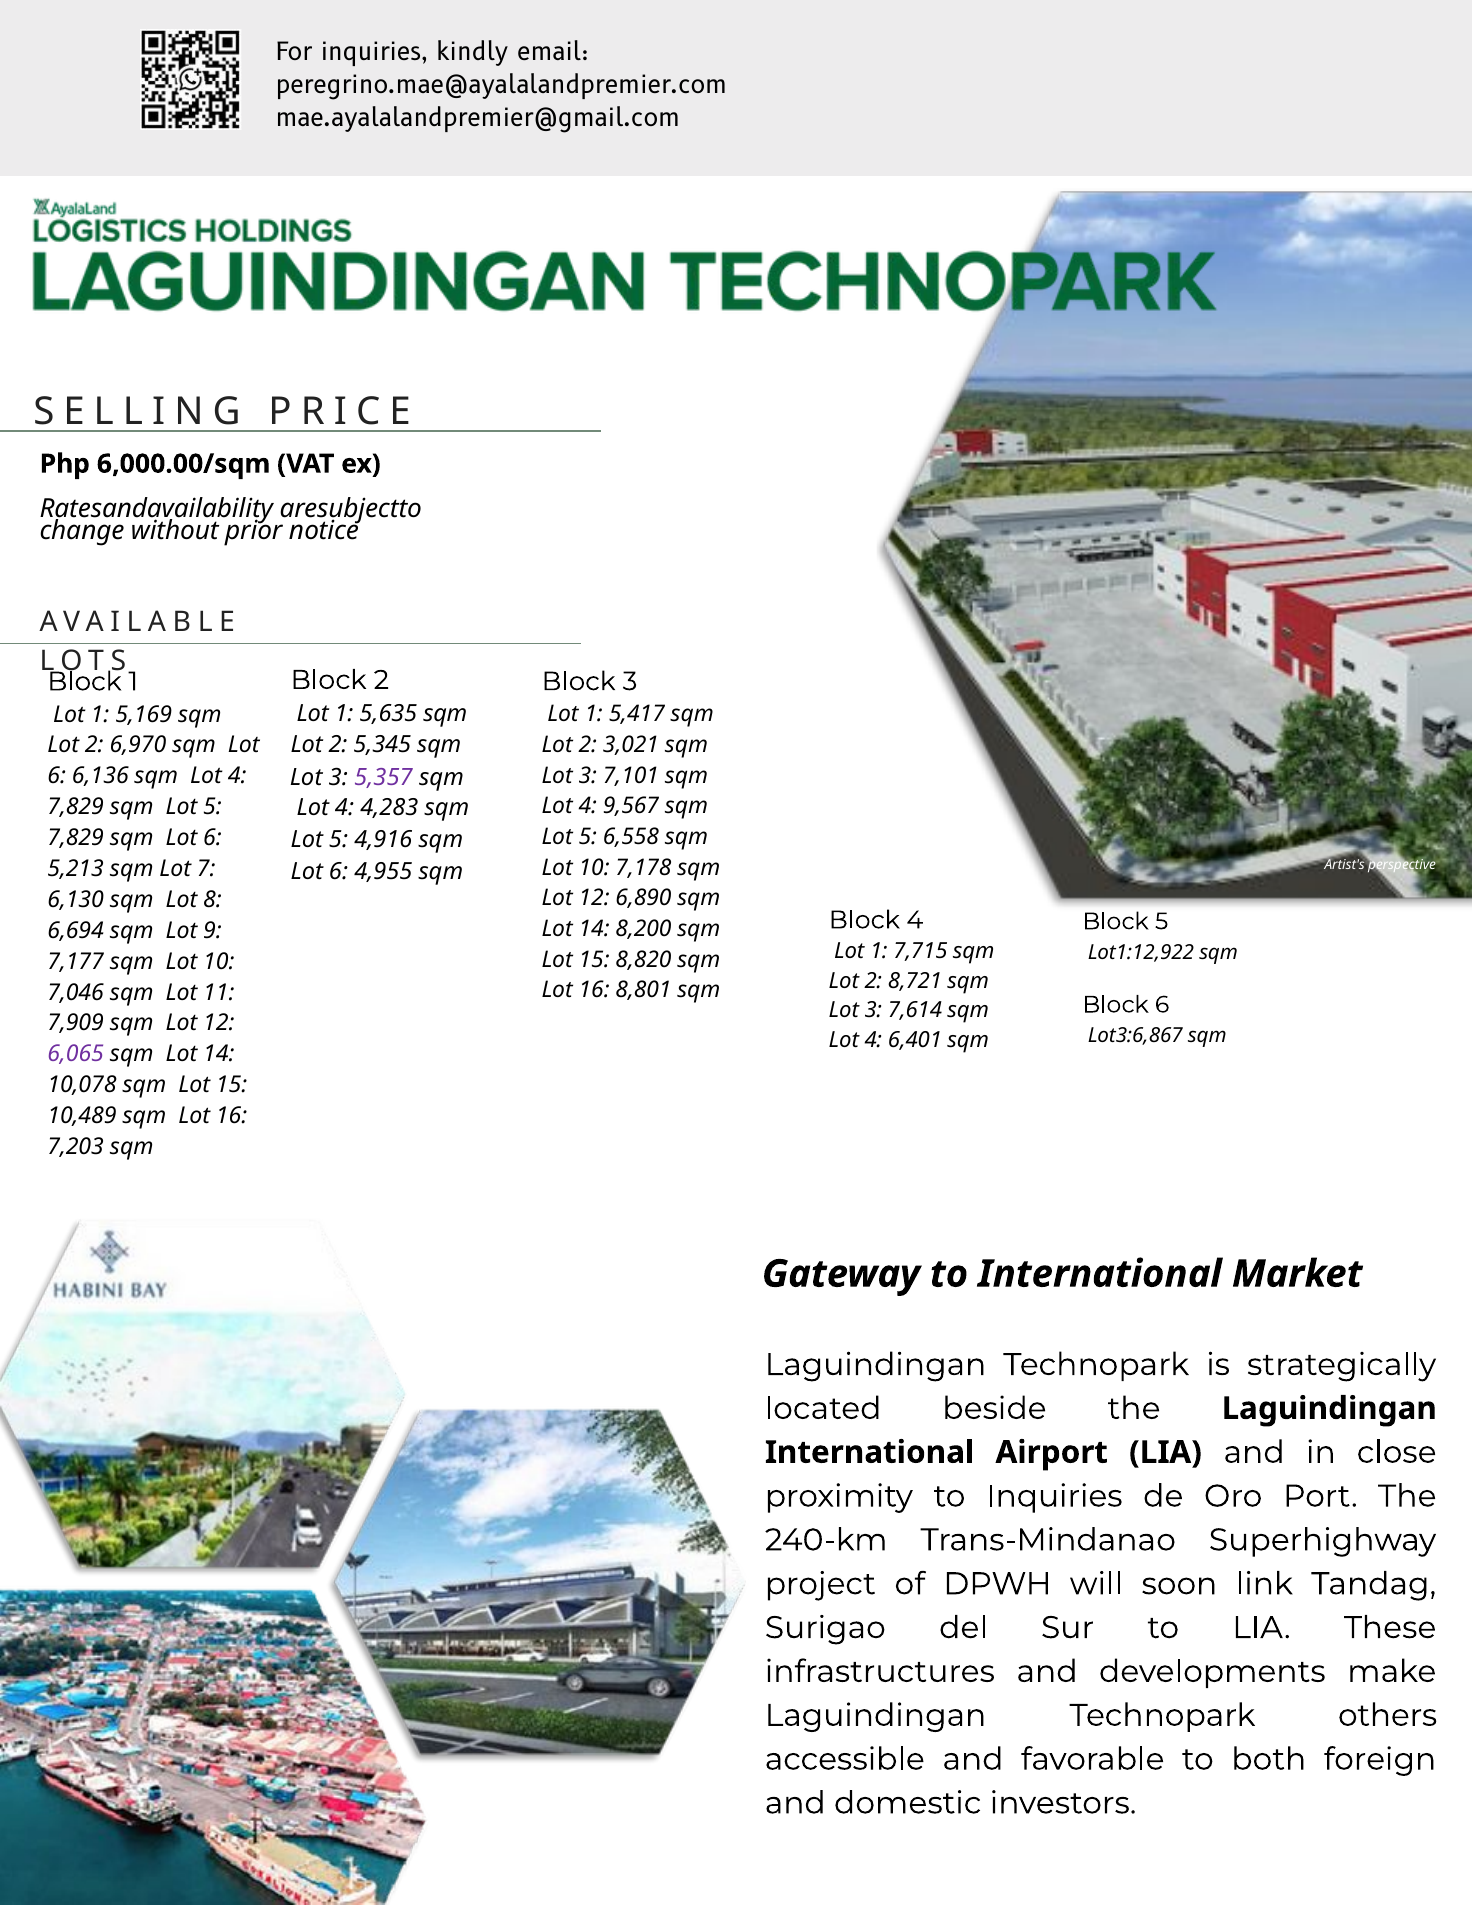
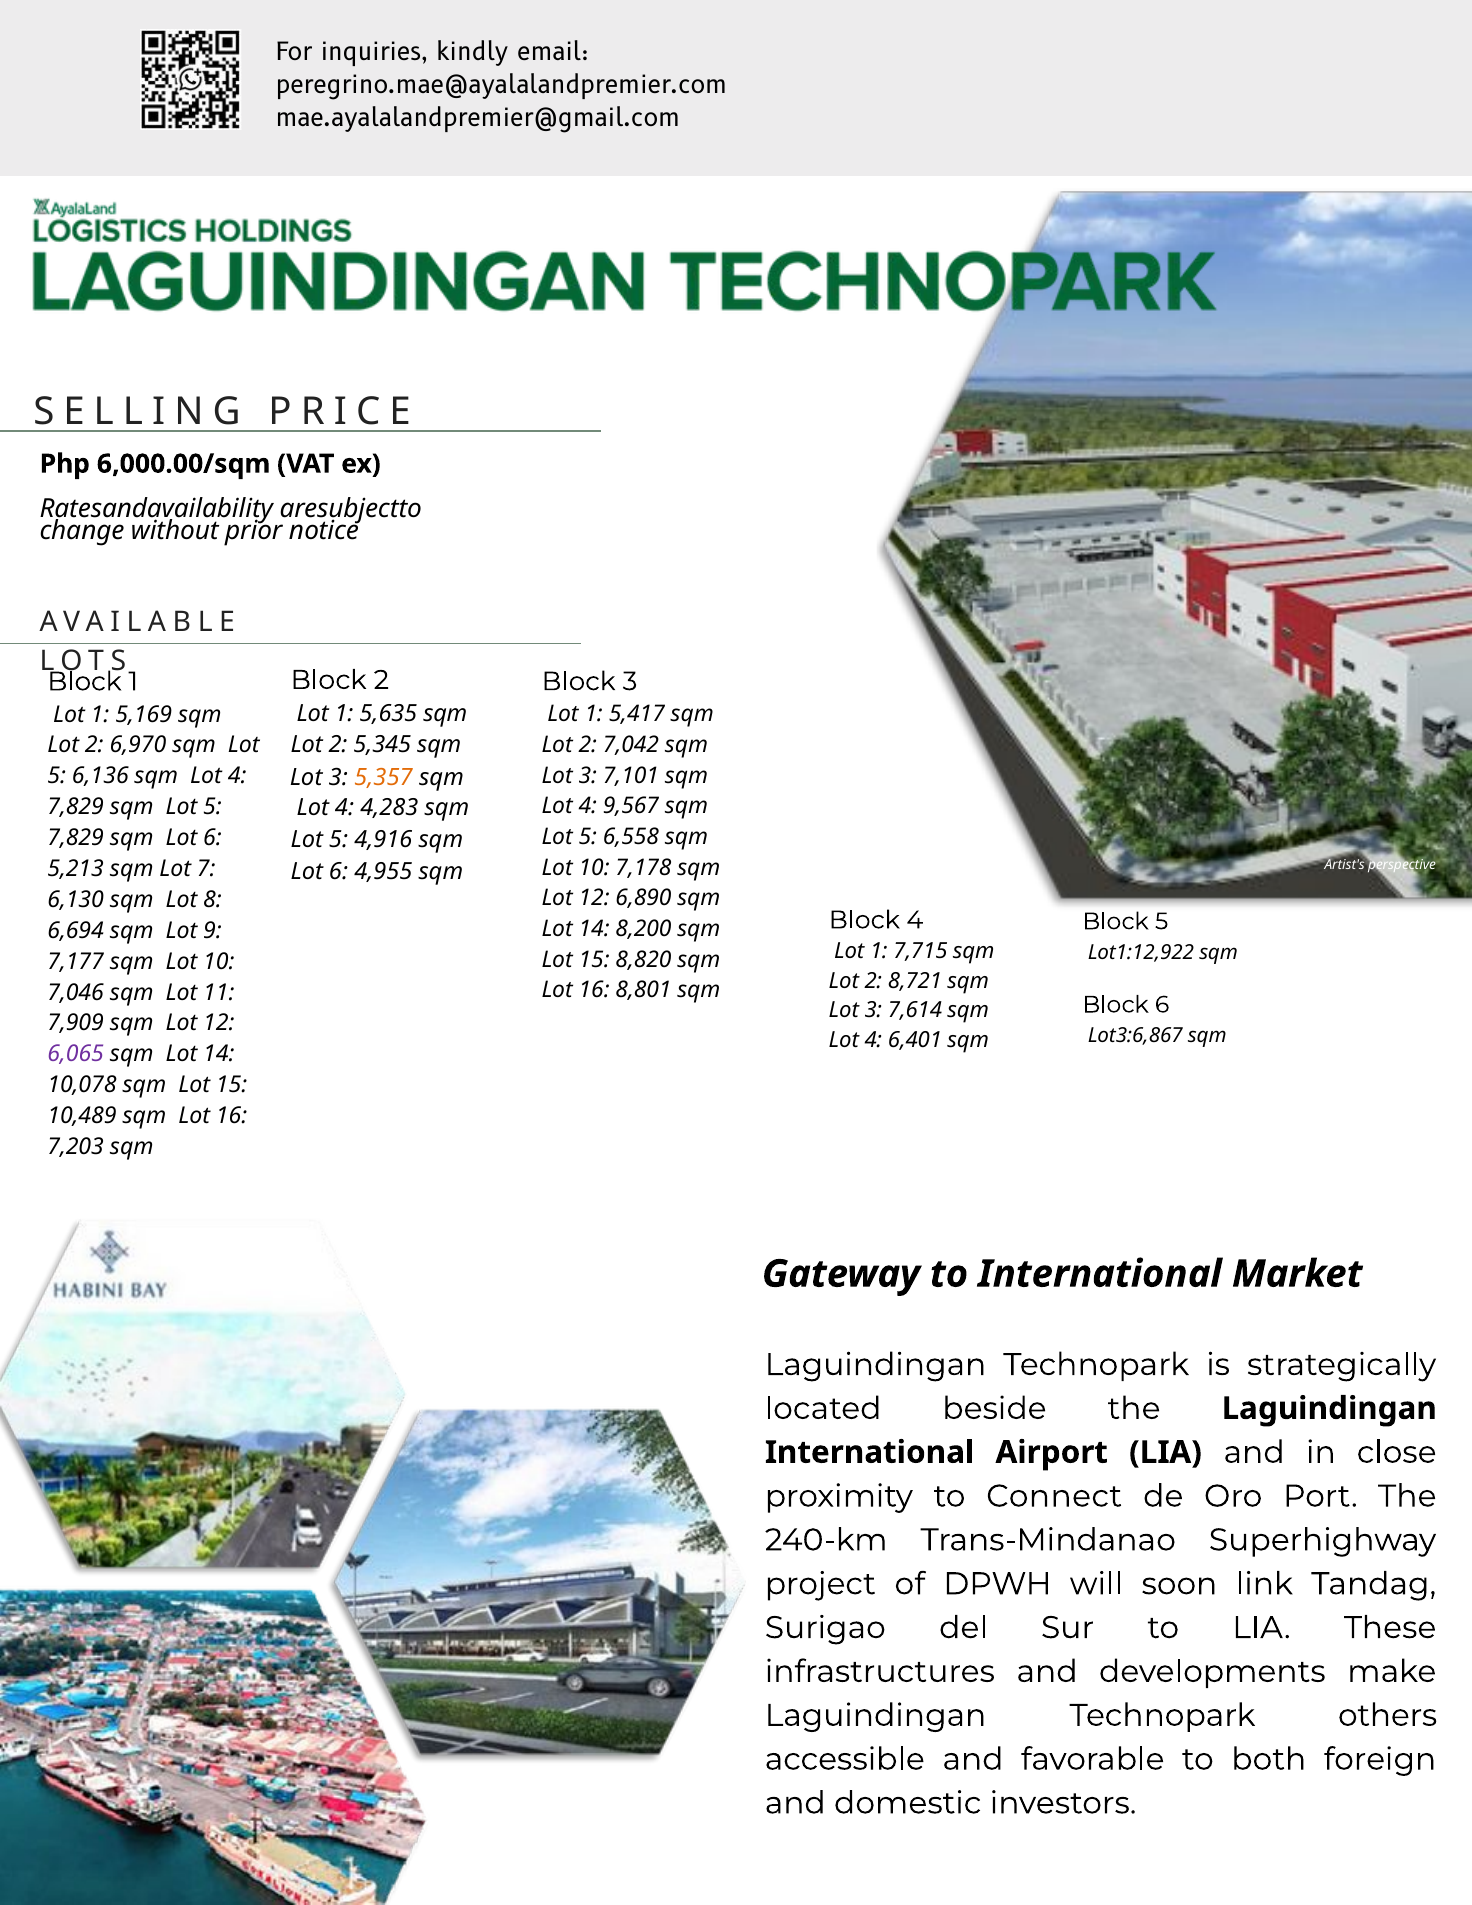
3,021: 3,021 -> 7,042
6 at (57, 776): 6 -> 5
5,357 colour: purple -> orange
to Inquiries: Inquiries -> Connect
